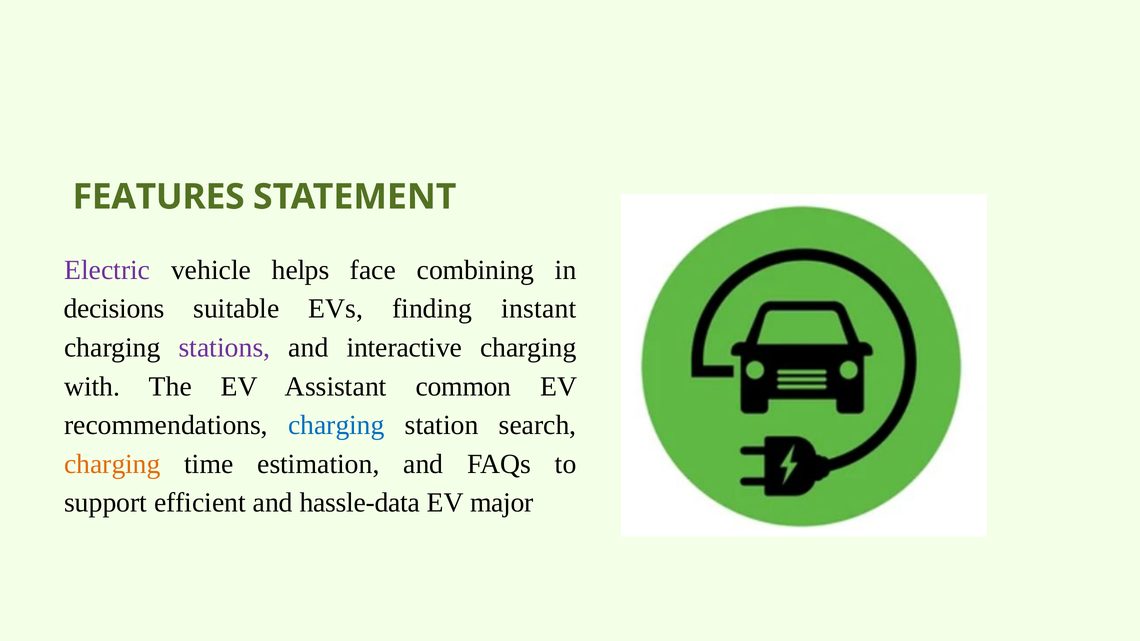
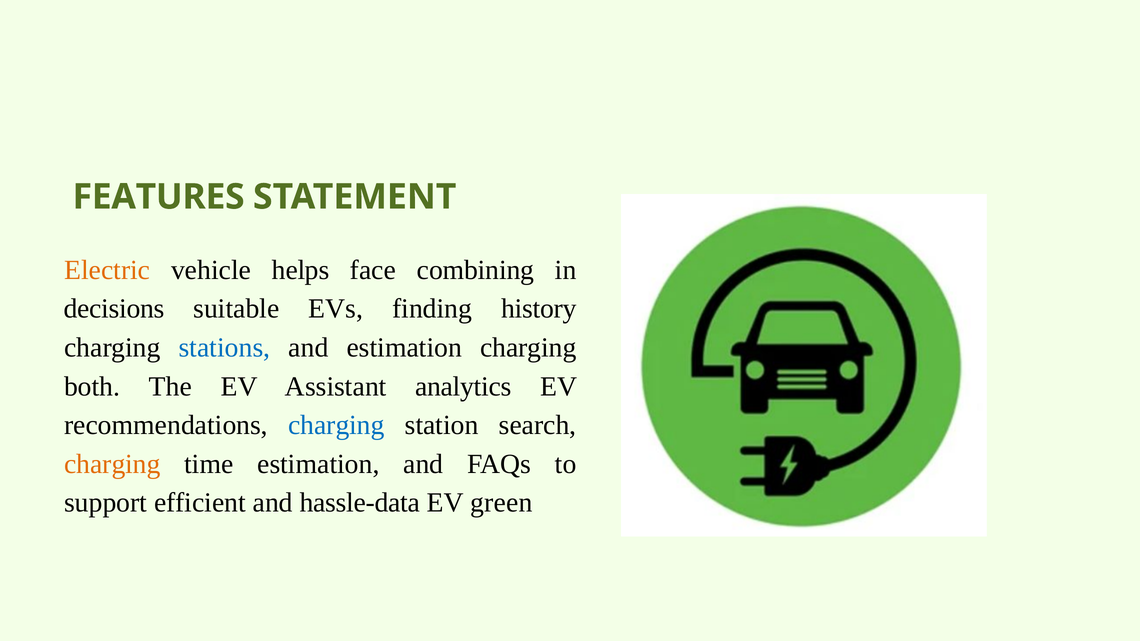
Electric colour: purple -> orange
instant: instant -> history
stations colour: purple -> blue
and interactive: interactive -> estimation
with: with -> both
common: common -> analytics
major: major -> green
